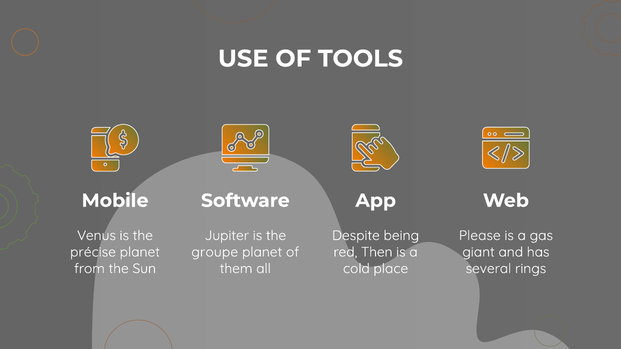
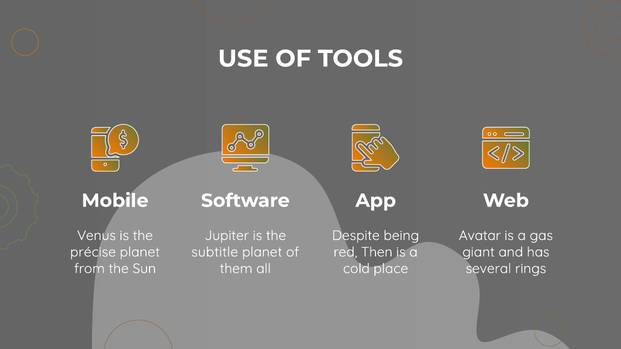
Please: Please -> Avatar
groupe: groupe -> subtitle
